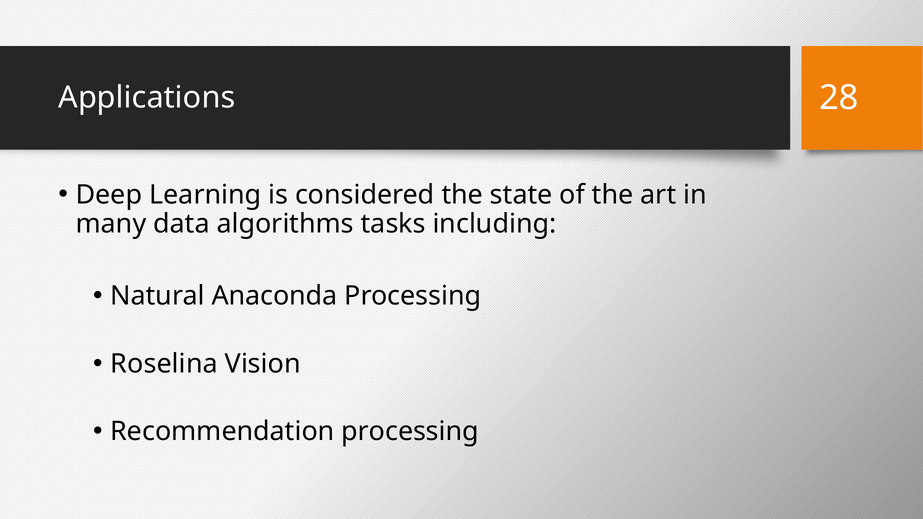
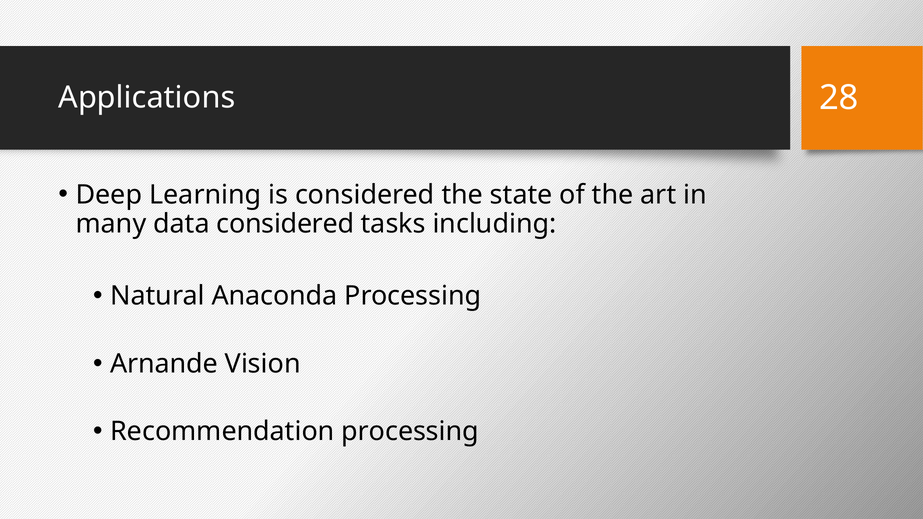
data algorithms: algorithms -> considered
Roselina: Roselina -> Arnande
